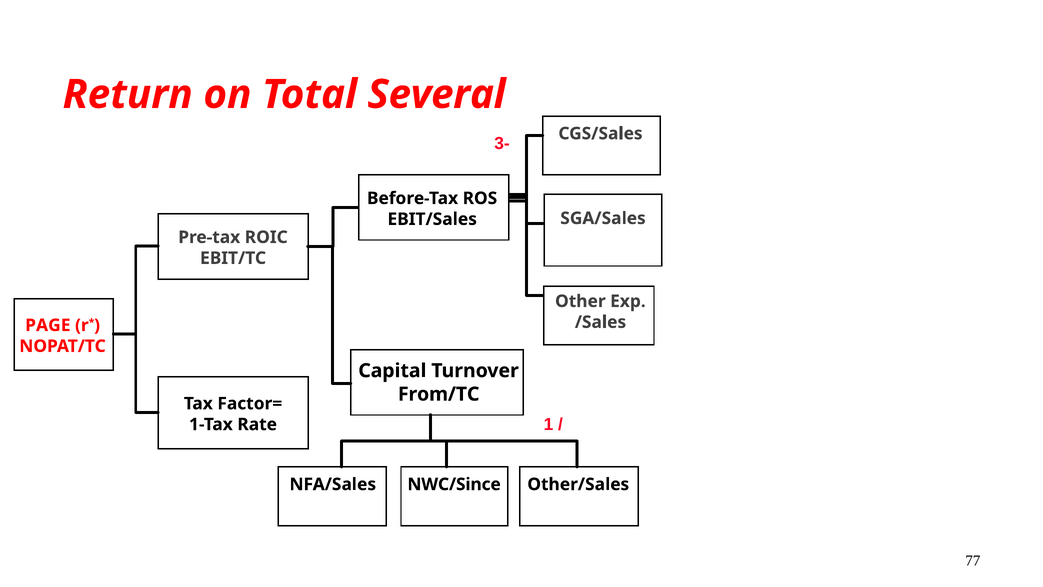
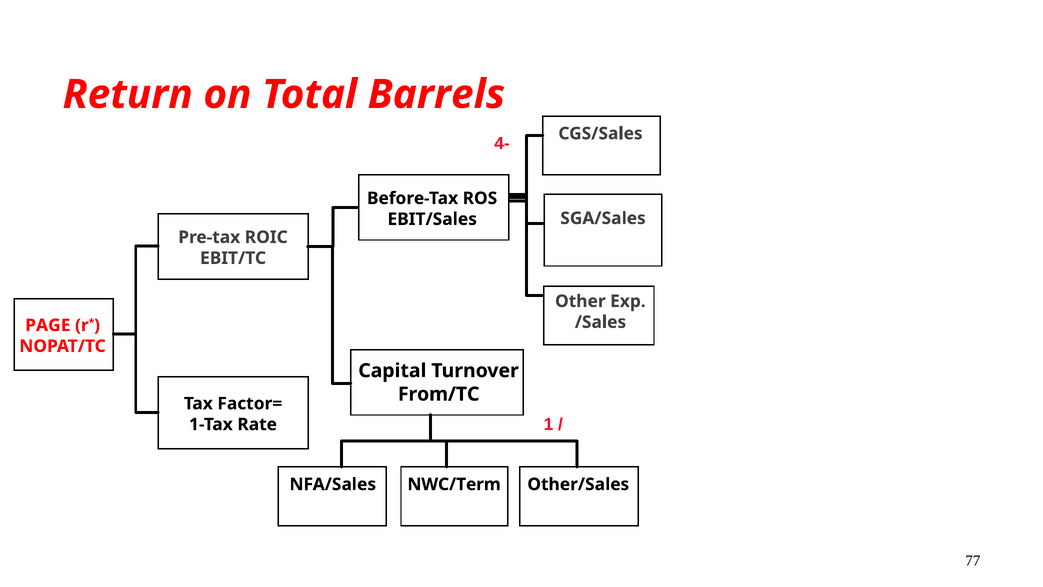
Several: Several -> Barrels
3-: 3- -> 4-
NWC/Since: NWC/Since -> NWC/Term
